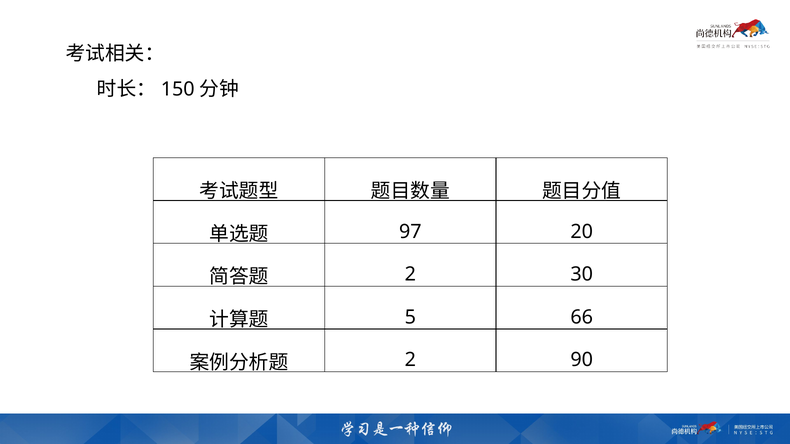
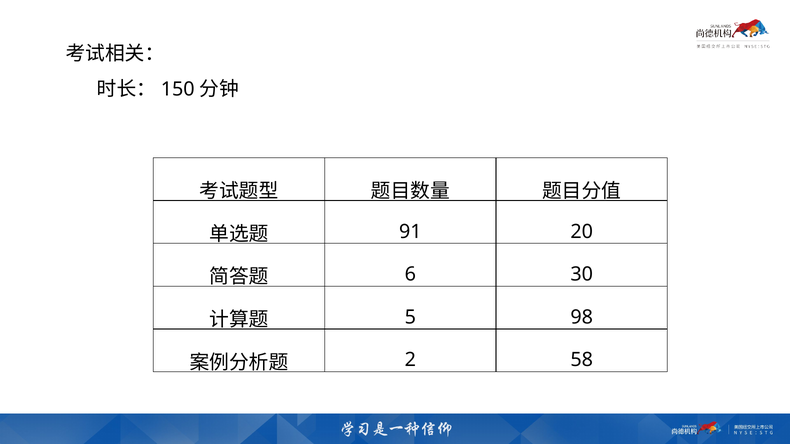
97: 97 -> 91
2 at (410, 275): 2 -> 6
66: 66 -> 98
90: 90 -> 58
